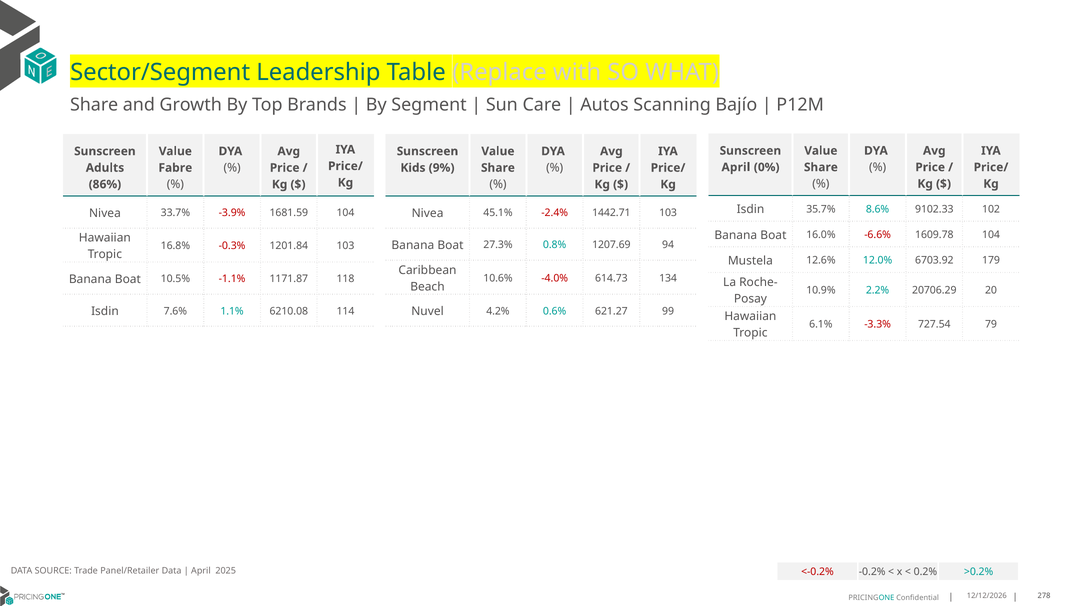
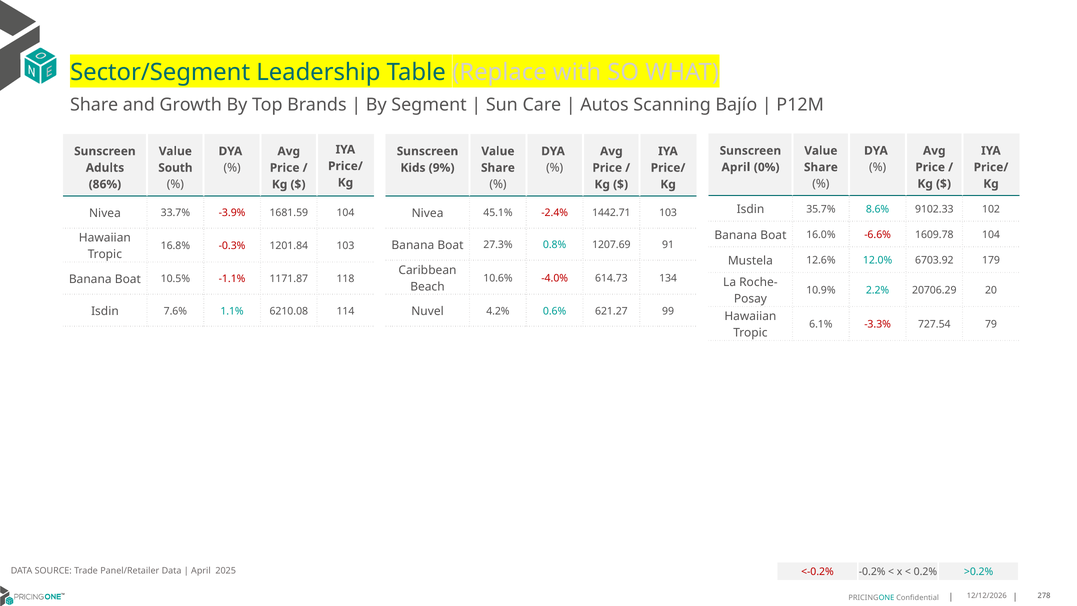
Fabre: Fabre -> South
94: 94 -> 91
